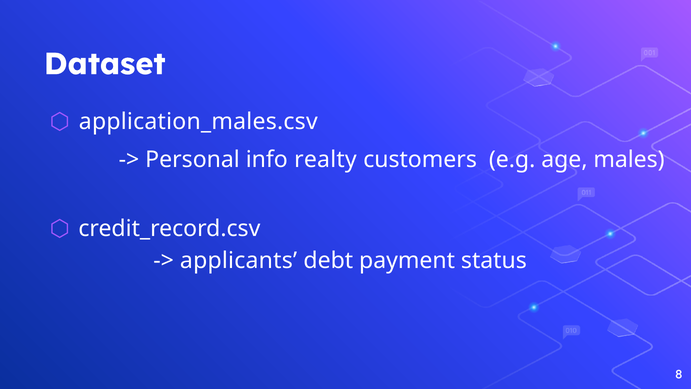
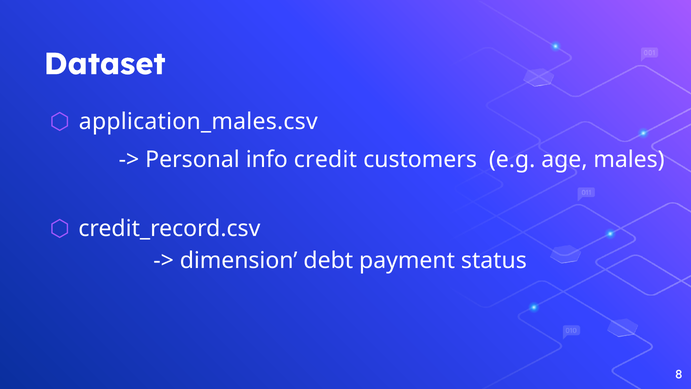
realty: realty -> credit
applicants: applicants -> dimension
